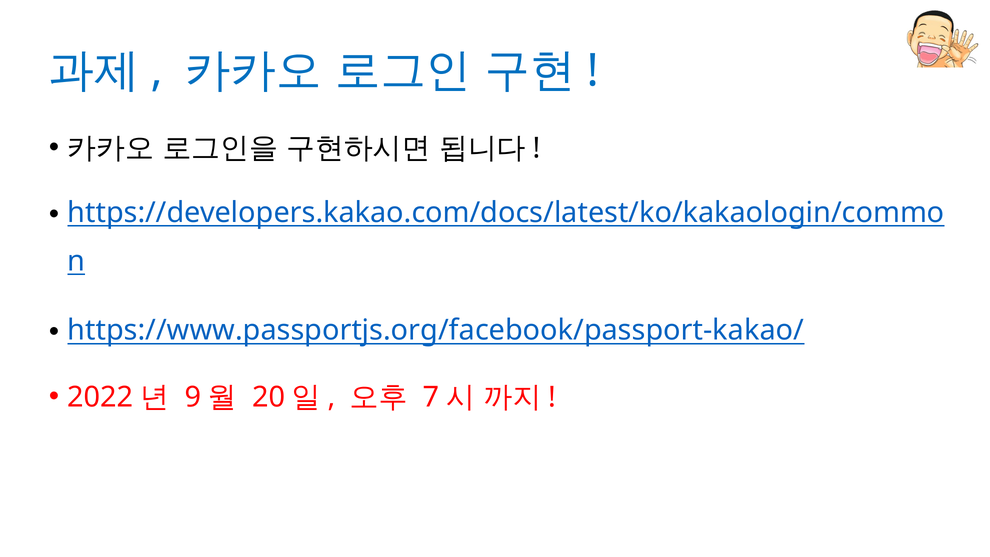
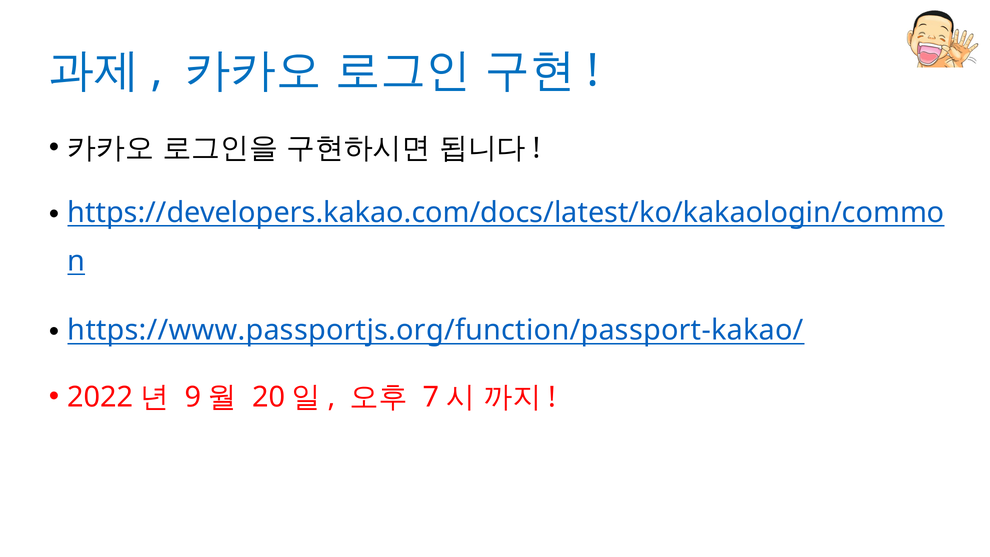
https://www.passportjs.org/facebook/passport-kakao/: https://www.passportjs.org/facebook/passport-kakao/ -> https://www.passportjs.org/function/passport-kakao/
